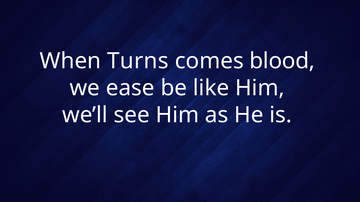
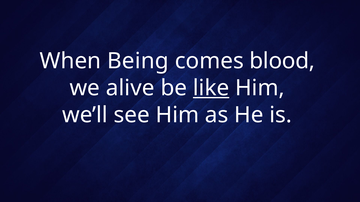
Turns: Turns -> Being
ease: ease -> alive
like underline: none -> present
